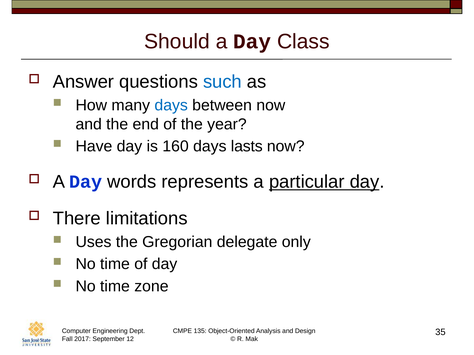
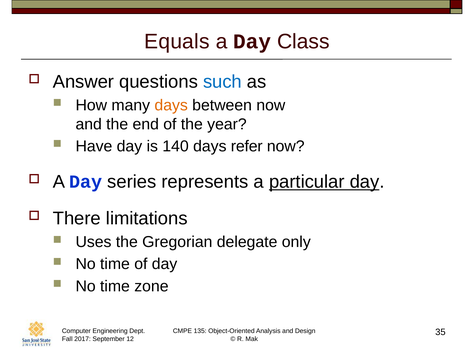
Should: Should -> Equals
days at (171, 105) colour: blue -> orange
160: 160 -> 140
lasts: lasts -> refer
words: words -> series
